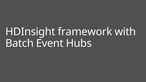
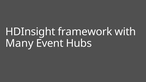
Batch: Batch -> Many
